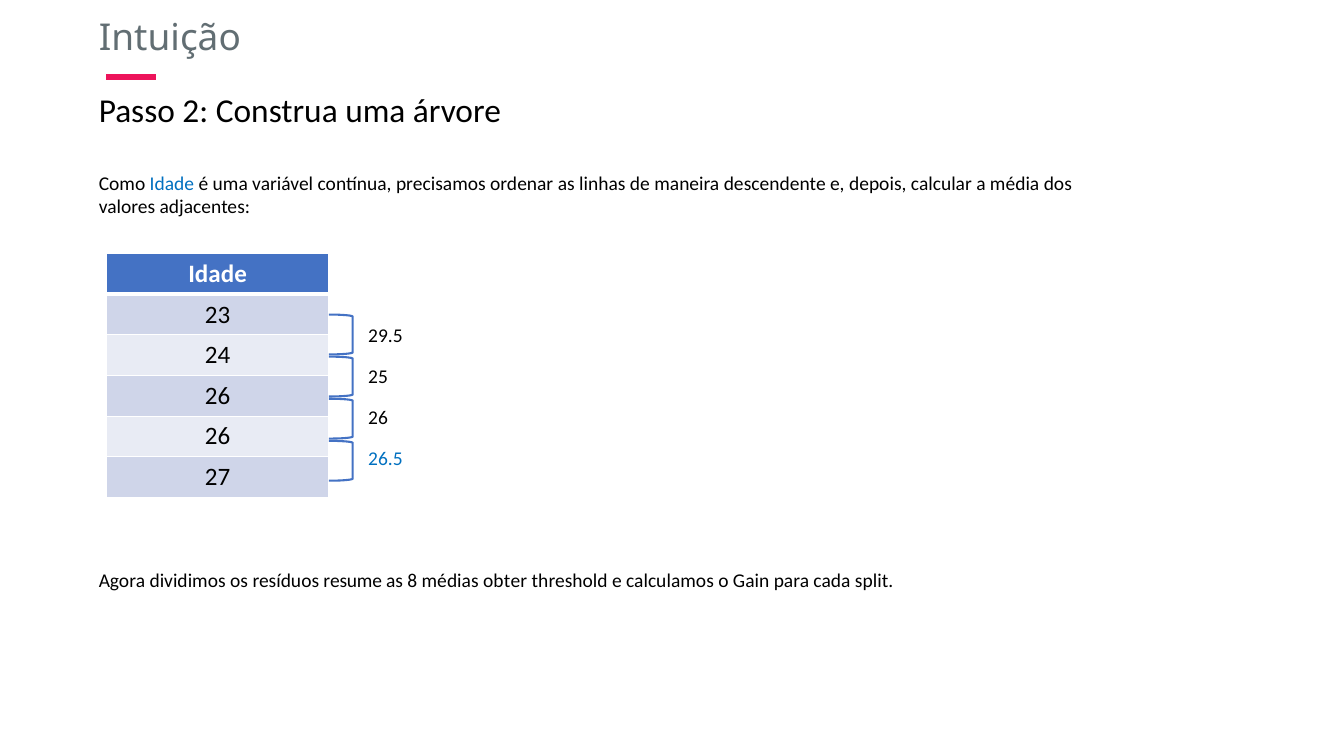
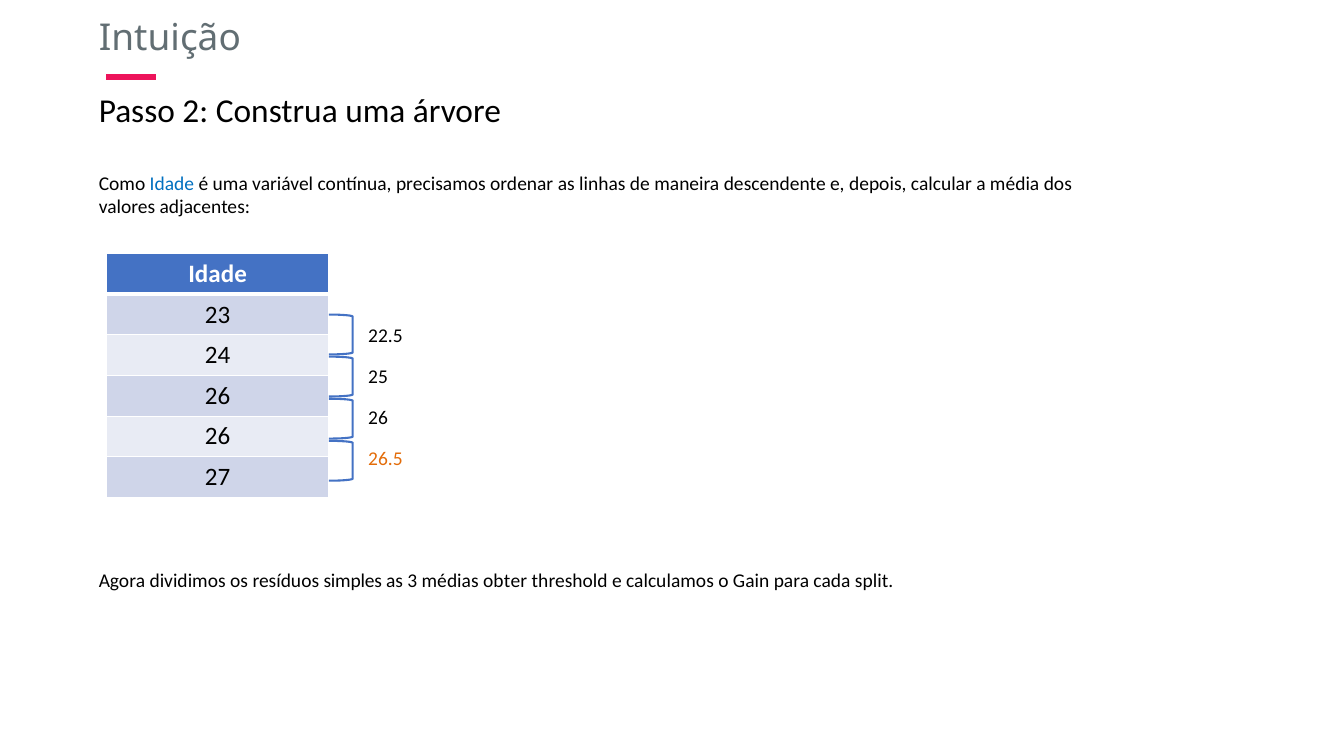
29.5: 29.5 -> 22.5
26.5 colour: blue -> orange
resume: resume -> simples
8: 8 -> 3
